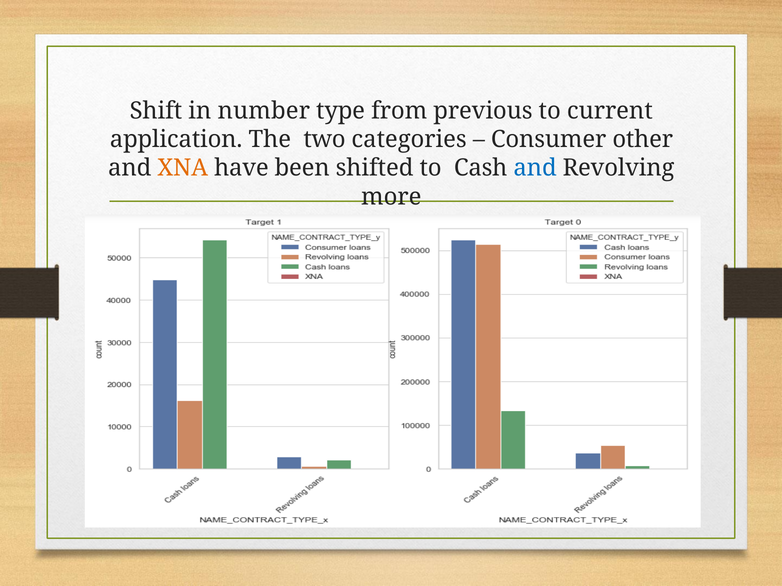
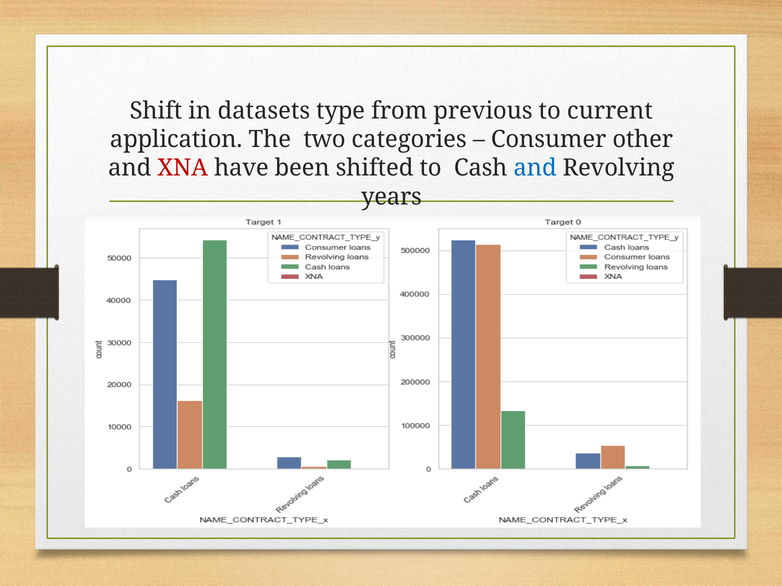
number: number -> datasets
XNA colour: orange -> red
more: more -> years
